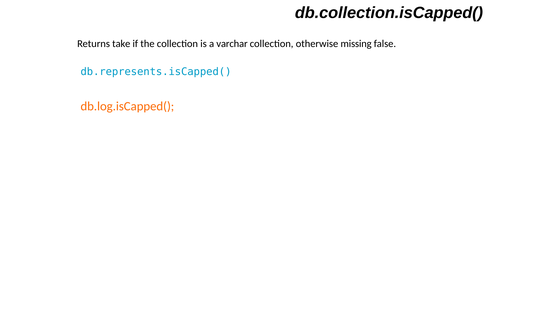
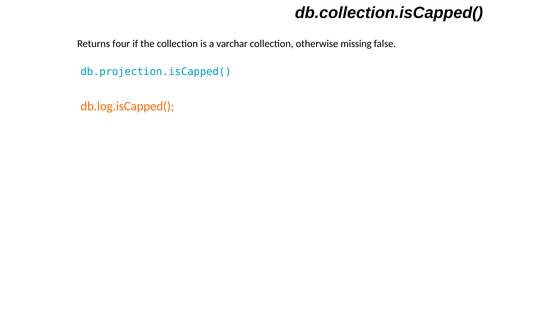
take: take -> four
db.represents.isCapped(: db.represents.isCapped( -> db.projection.isCapped(
